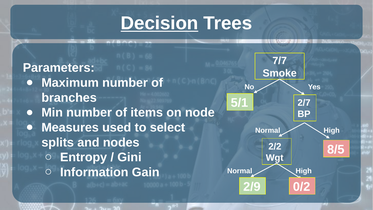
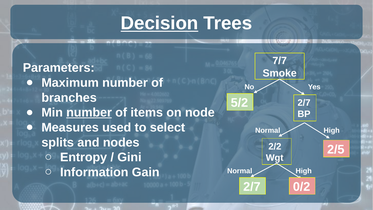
5/1: 5/1 -> 5/2
number at (89, 112) underline: none -> present
8/5: 8/5 -> 2/5
2/9 at (252, 187): 2/9 -> 2/7
